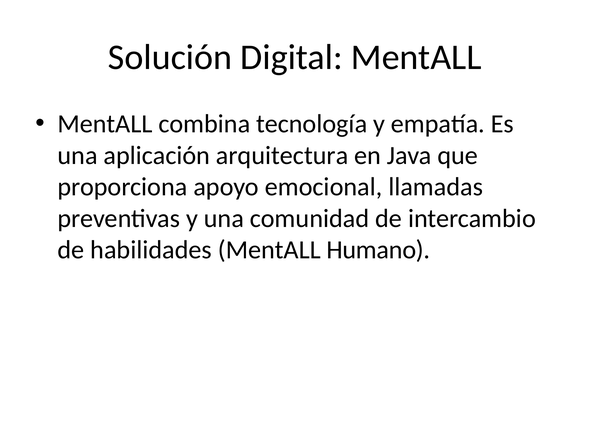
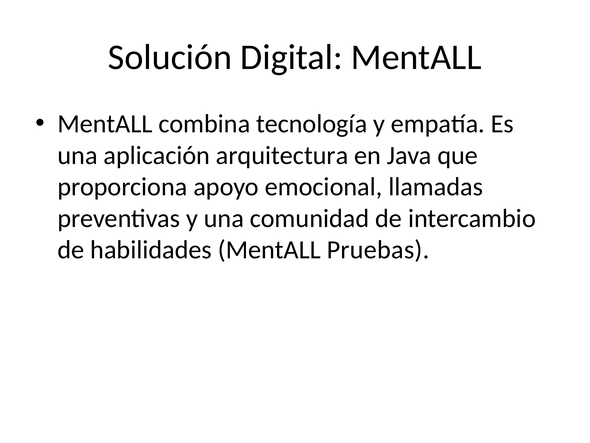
Humano: Humano -> Pruebas
